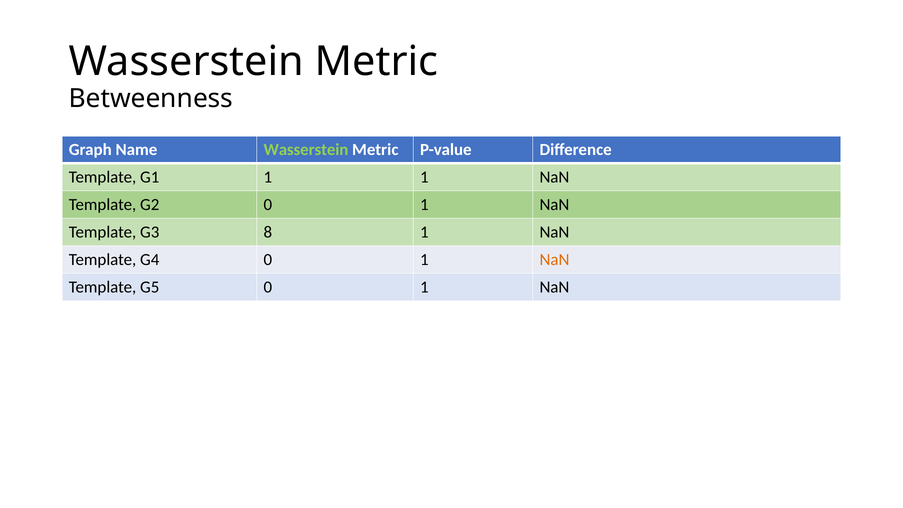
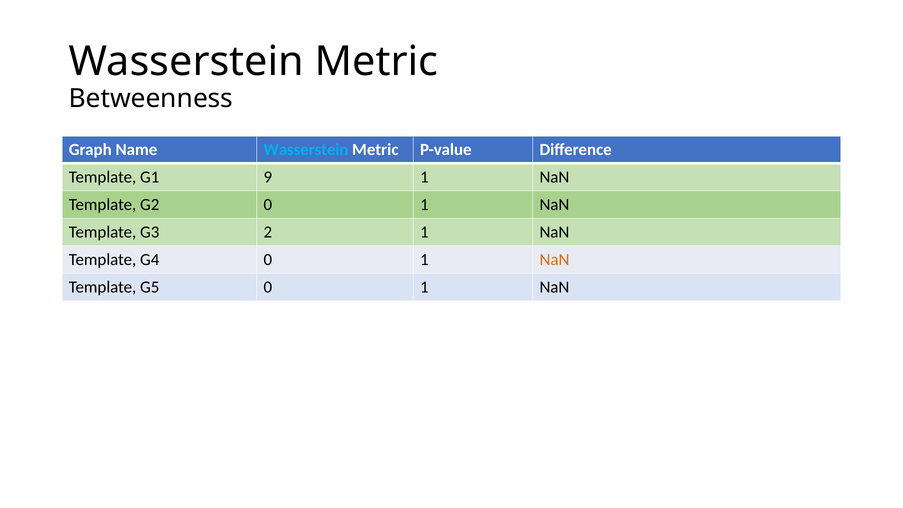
Wasserstein at (306, 150) colour: light green -> light blue
G1 1: 1 -> 9
8: 8 -> 2
